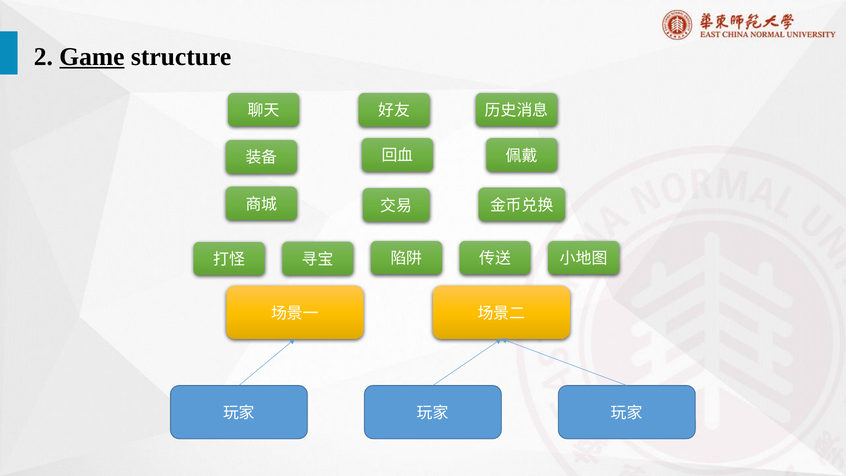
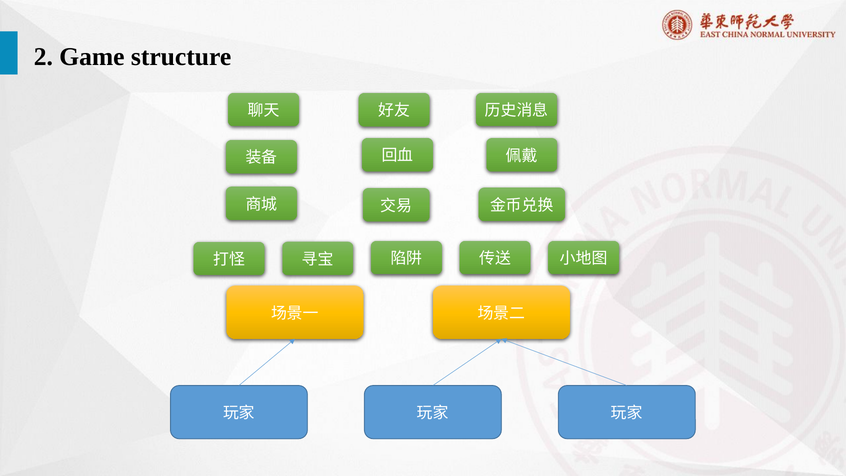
Game underline: present -> none
